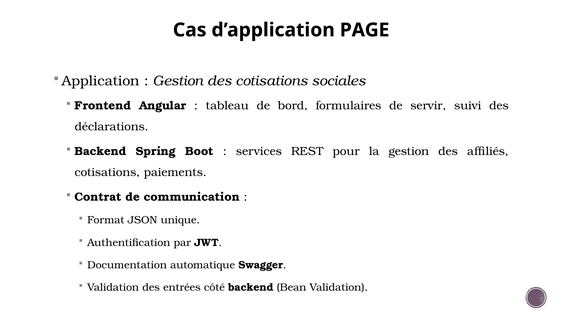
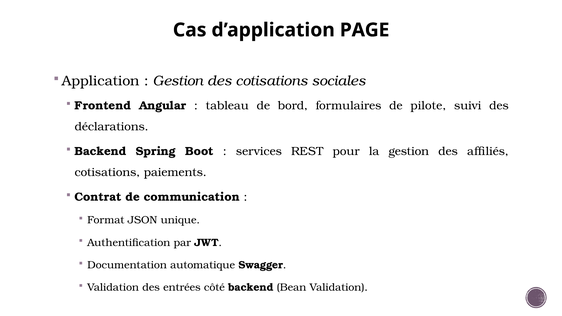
servir: servir -> pilote
